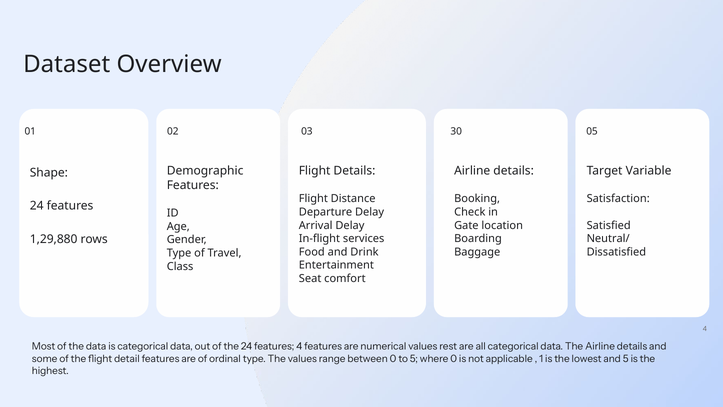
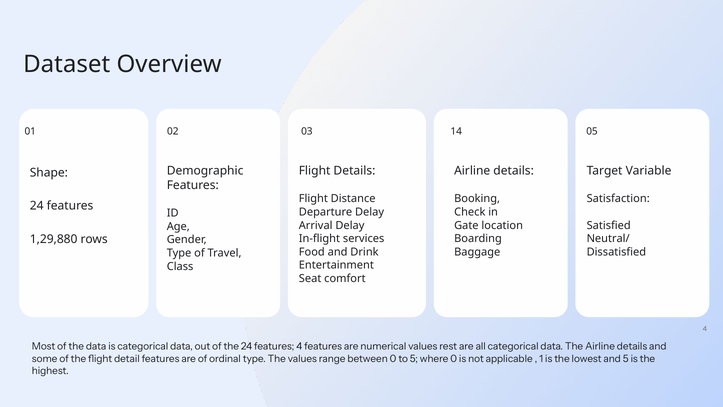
30: 30 -> 14
